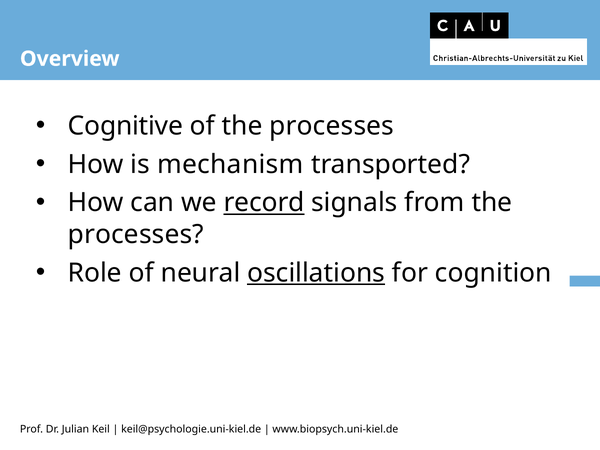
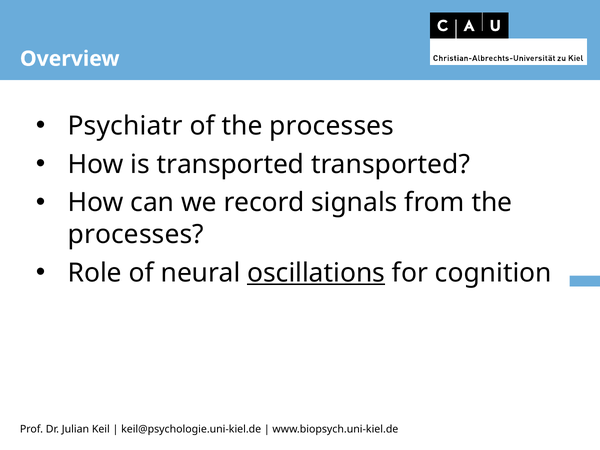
Cognitive: Cognitive -> Psychiatr
is mechanism: mechanism -> transported
record underline: present -> none
